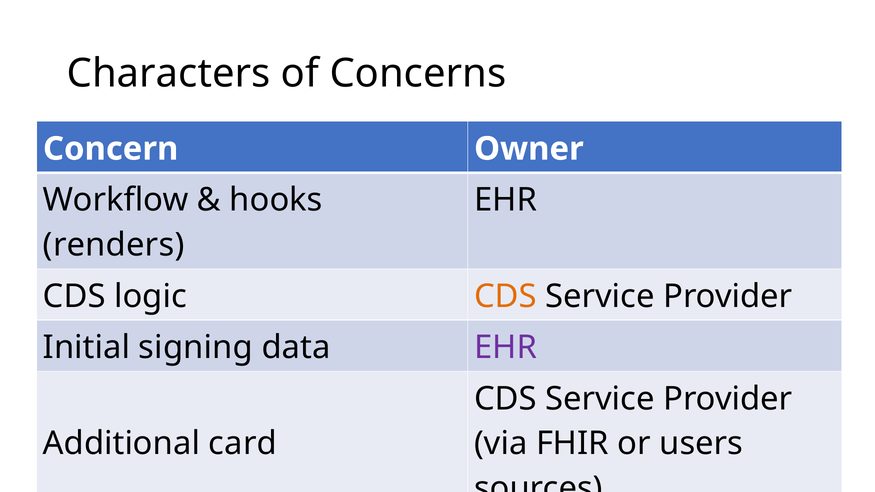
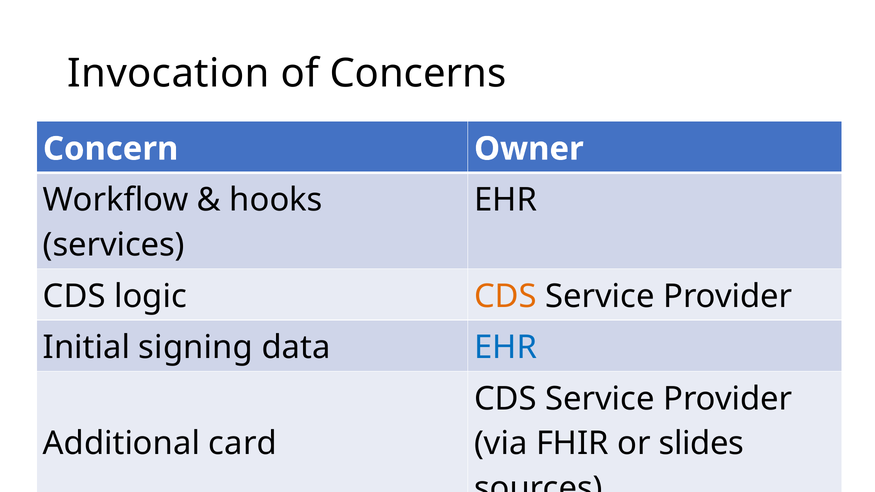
Characters: Characters -> Invocation
renders: renders -> services
EHR at (506, 348) colour: purple -> blue
users: users -> slides
